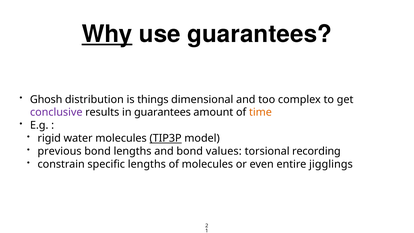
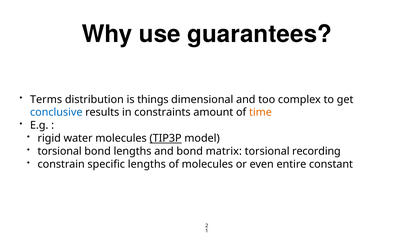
Why underline: present -> none
Ghosh: Ghosh -> Terms
conclusive colour: purple -> blue
in guarantees: guarantees -> constraints
previous at (60, 151): previous -> torsional
values: values -> matrix
jigglings: jigglings -> constant
